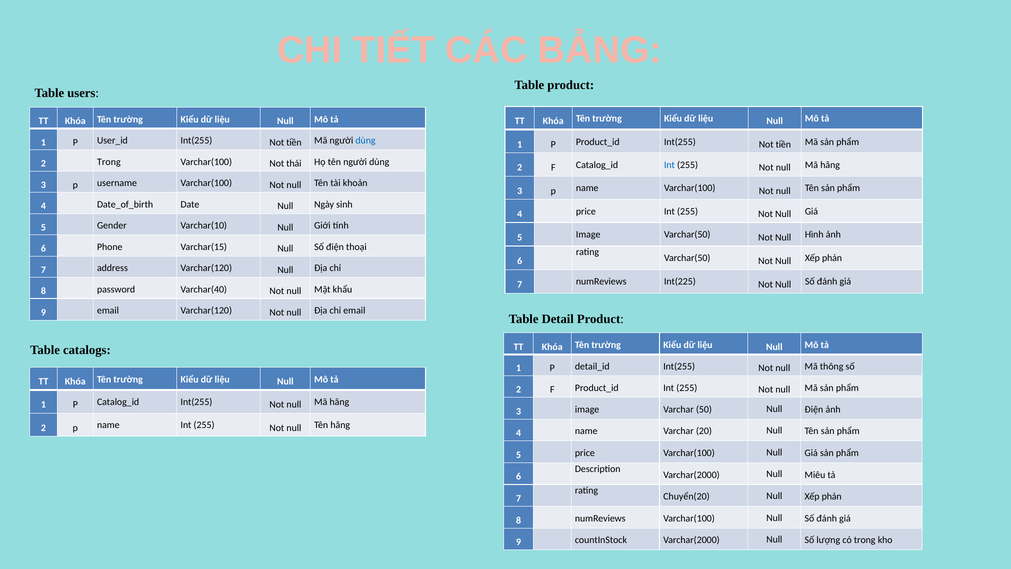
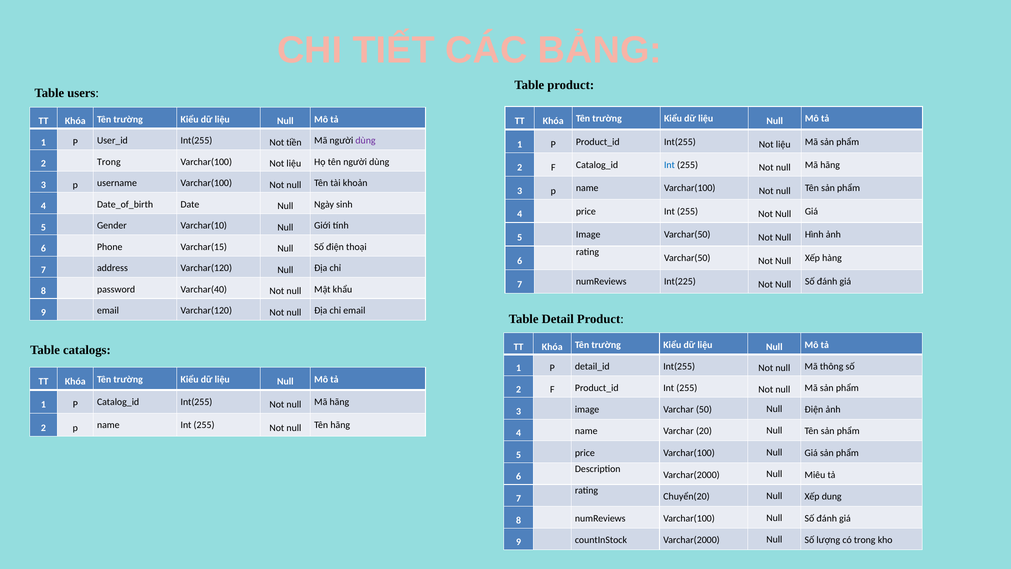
dùng at (366, 141) colour: blue -> purple
tiền at (783, 144): tiền -> liệu
Varchar(100 Not thái: thái -> liệu
Not Null Xếp phản: phản -> hàng
phản at (832, 496): phản -> dung
